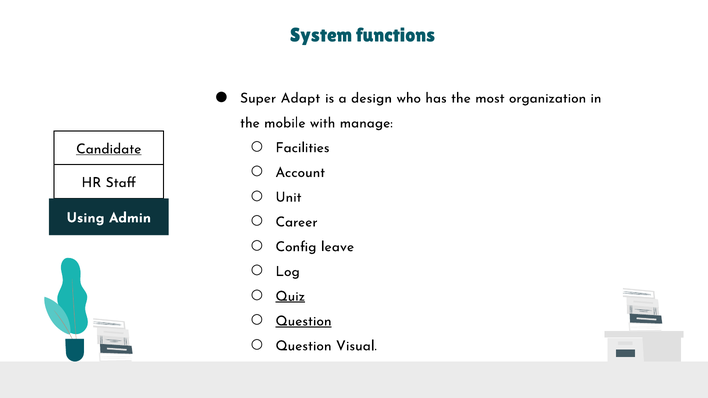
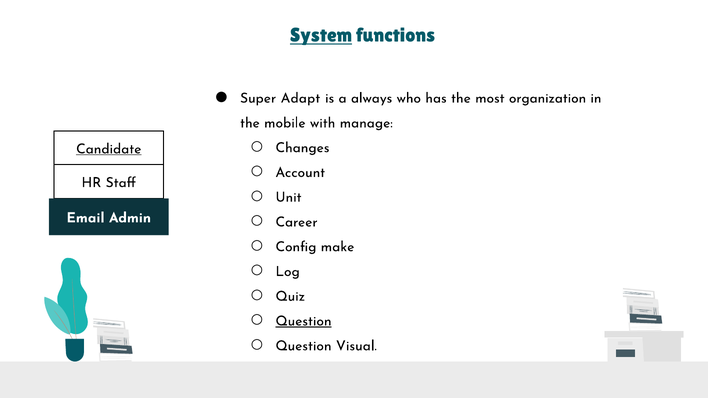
System underline: none -> present
design: design -> always
Facilities: Facilities -> Changes
Using: Using -> Email
leave: leave -> make
Quiz underline: present -> none
